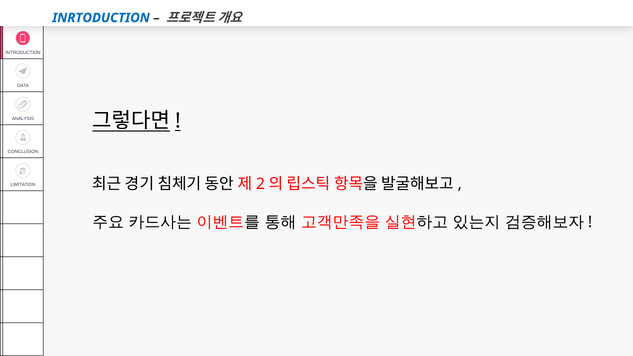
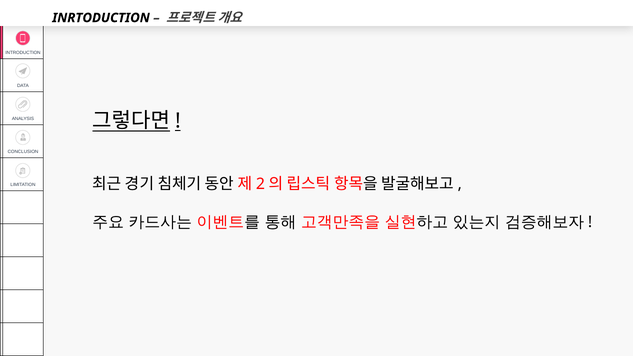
INRTODUCTION colour: blue -> black
